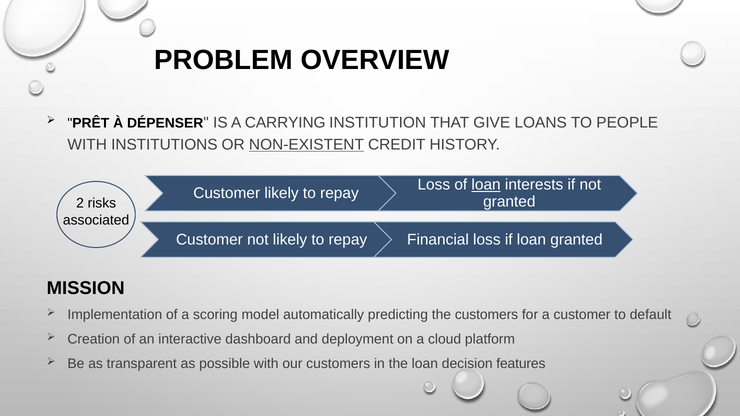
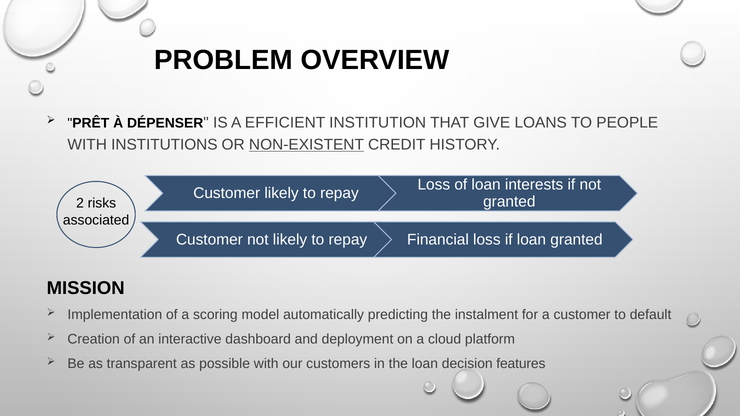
CARRYING: CARRYING -> EFFICIENT
loan at (486, 185) underline: present -> none
the customers: customers -> instalment
